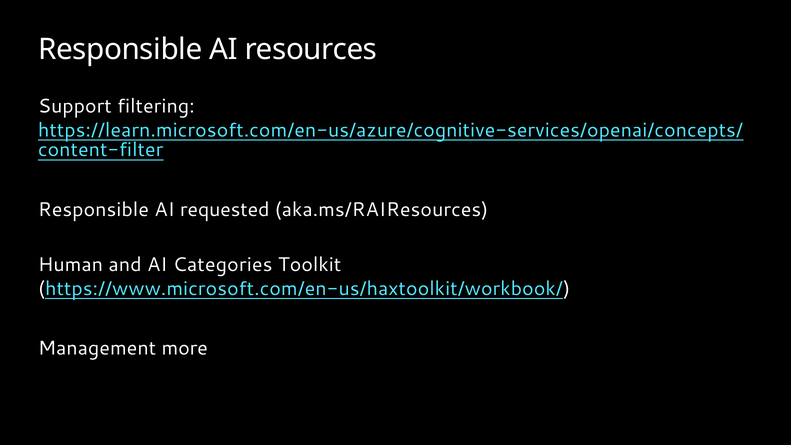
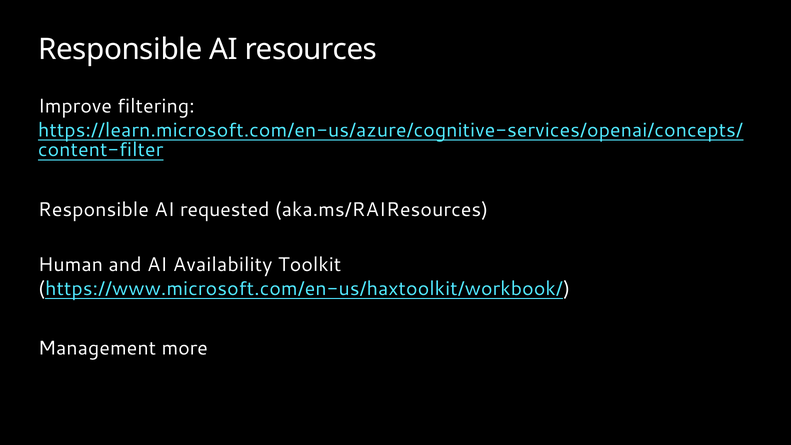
Support: Support -> Improve
Categories: Categories -> Availability
